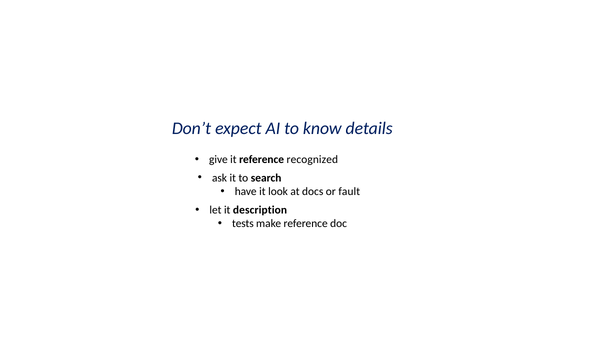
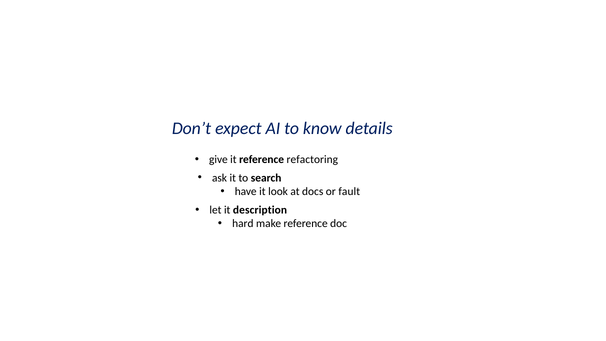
recognized: recognized -> refactoring
tests: tests -> hard
